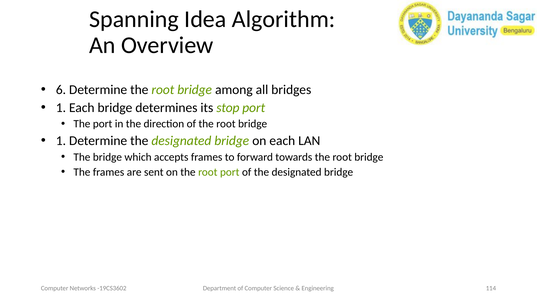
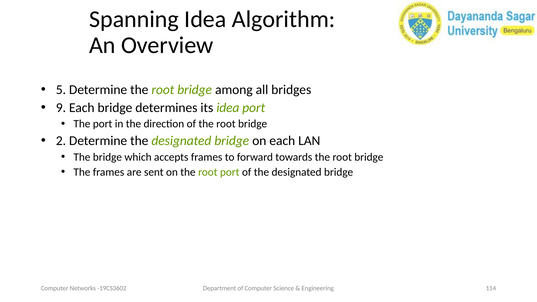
6: 6 -> 5
1 at (61, 108): 1 -> 9
its stop: stop -> idea
1 at (61, 141): 1 -> 2
